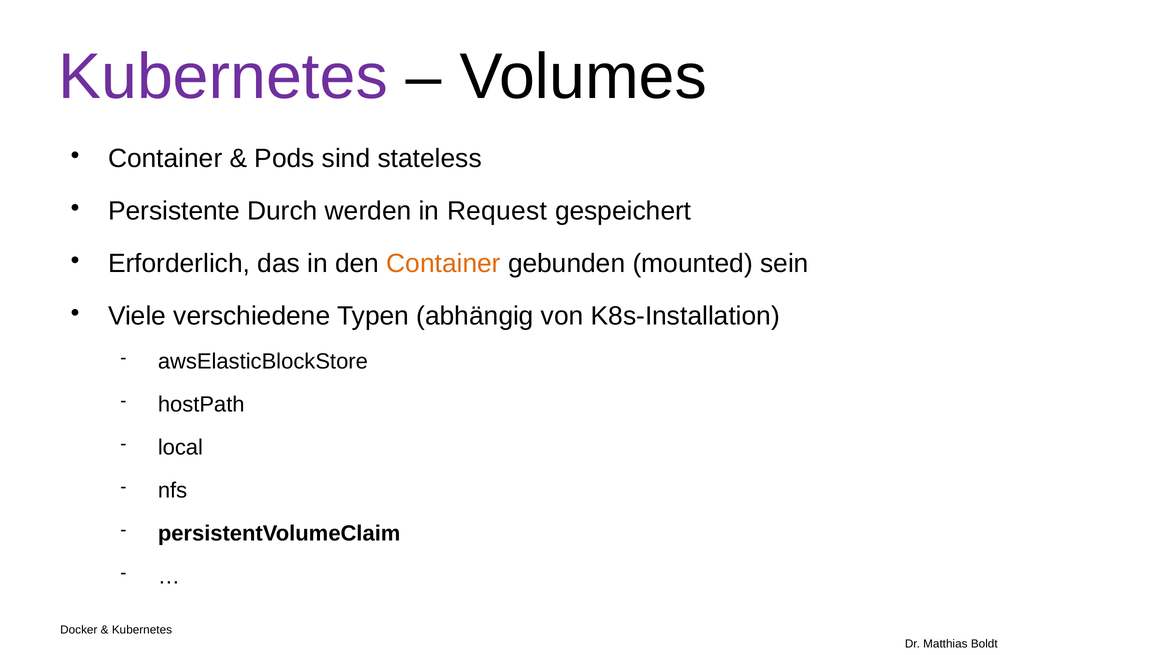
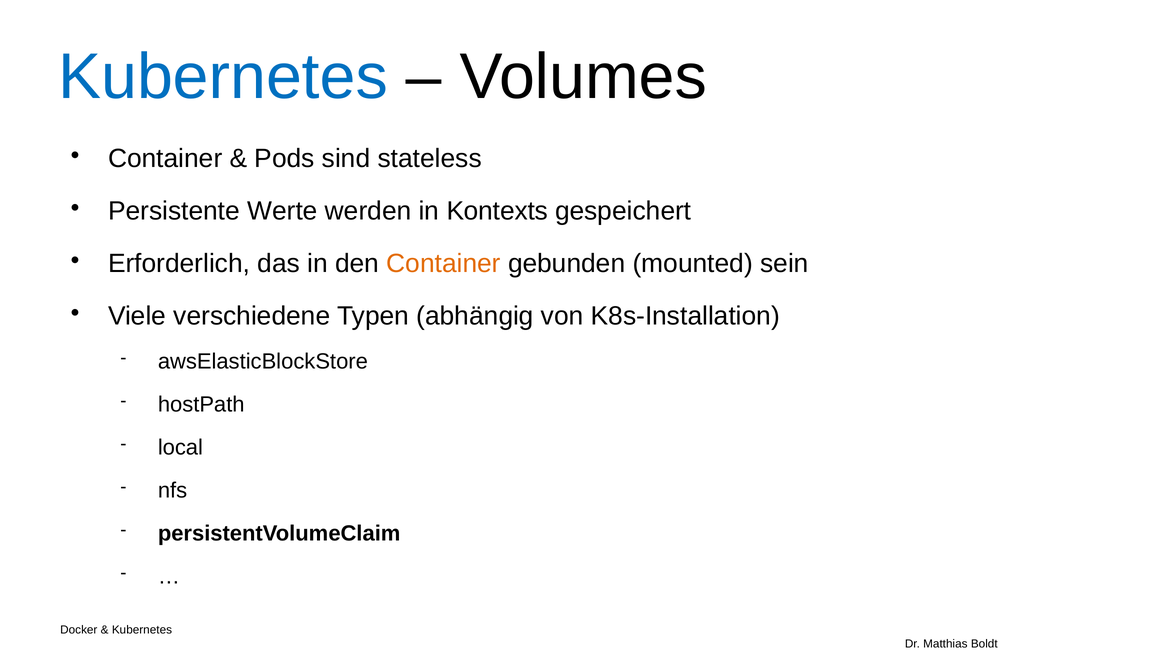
Kubernetes at (223, 77) colour: purple -> blue
Durch: Durch -> Werte
Request: Request -> Kontexts
